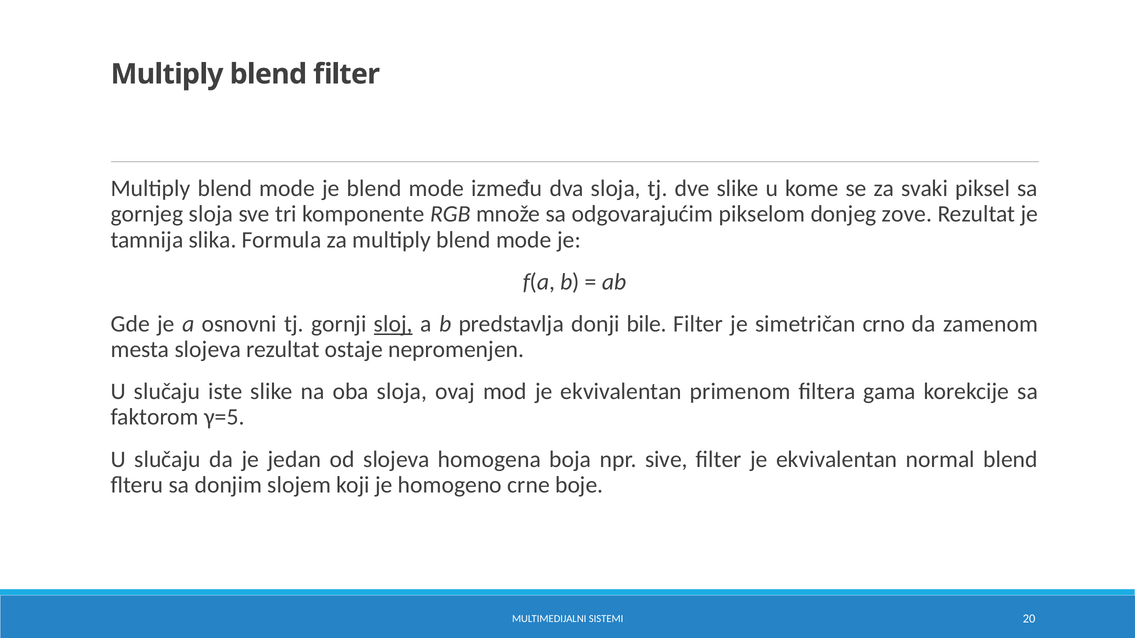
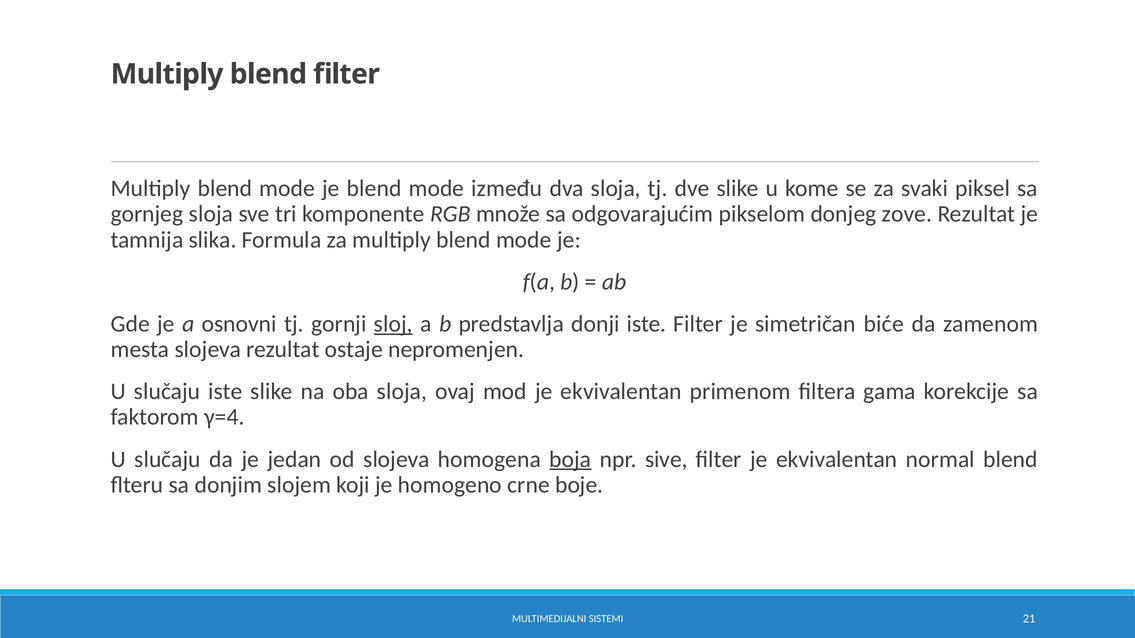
donji bile: bile -> iste
crno: crno -> biće
γ=5: γ=5 -> γ=4
boja underline: none -> present
20: 20 -> 21
